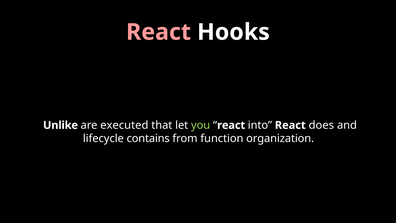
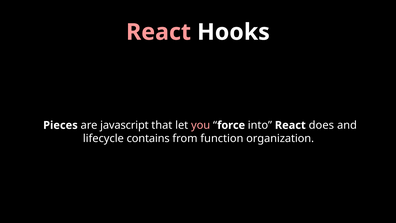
Unlike: Unlike -> Pieces
executed: executed -> javascript
you colour: light green -> pink
react at (231, 125): react -> force
